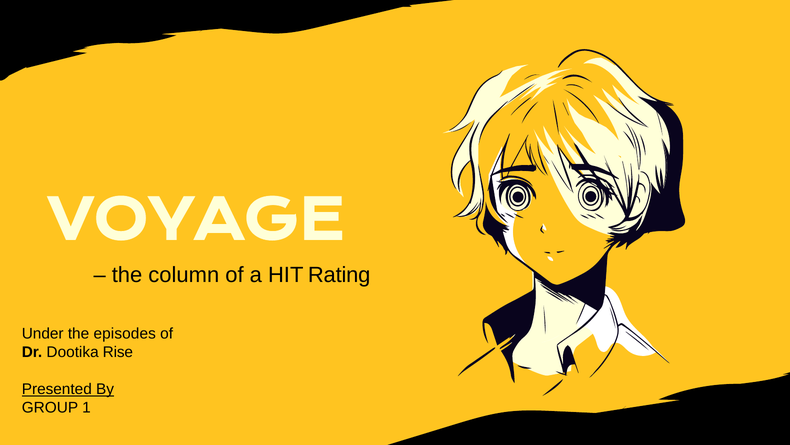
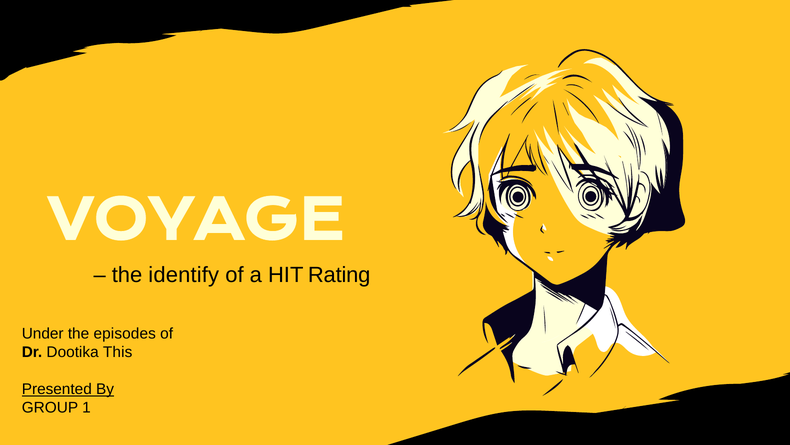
column: column -> identify
Rise: Rise -> This
